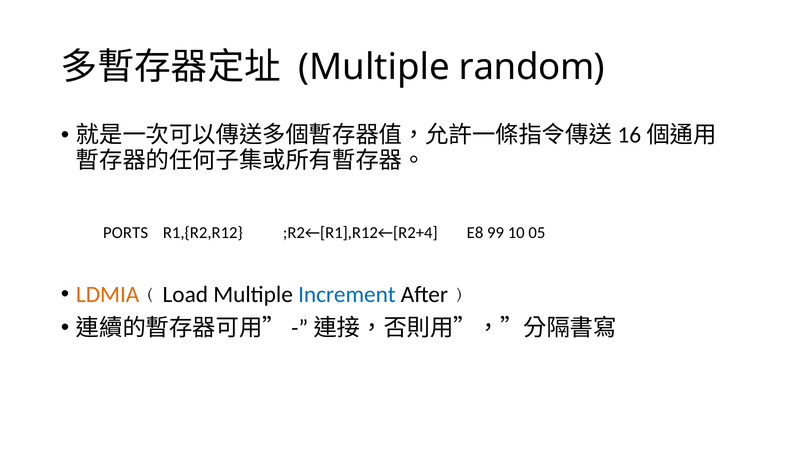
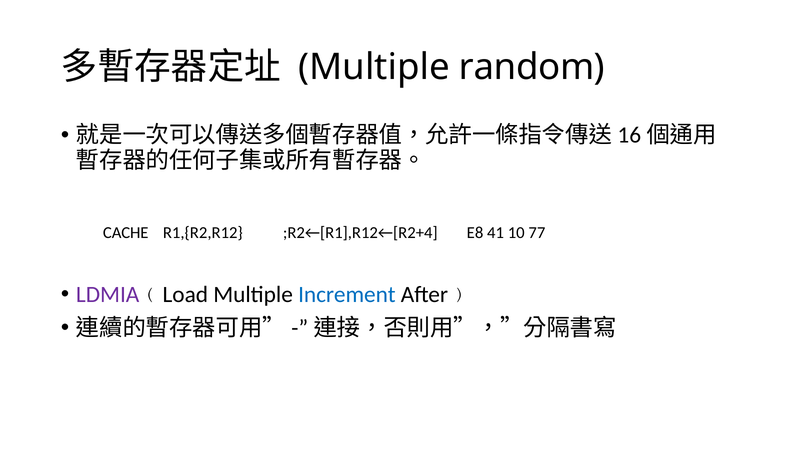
PORTS: PORTS -> CACHE
99: 99 -> 41
05: 05 -> 77
LDMIA colour: orange -> purple
